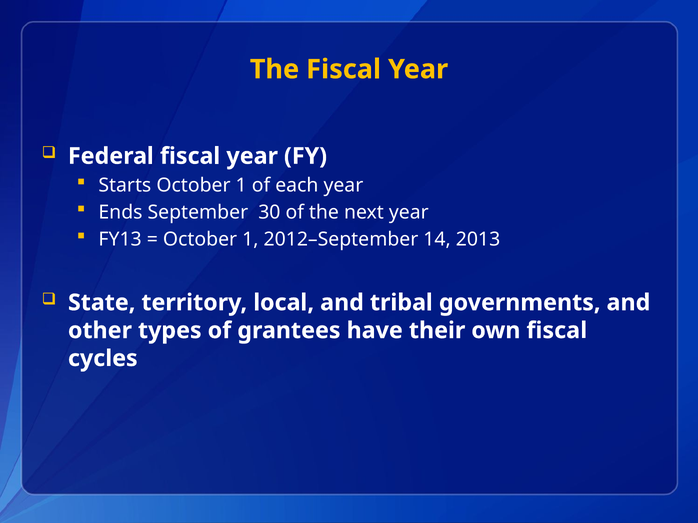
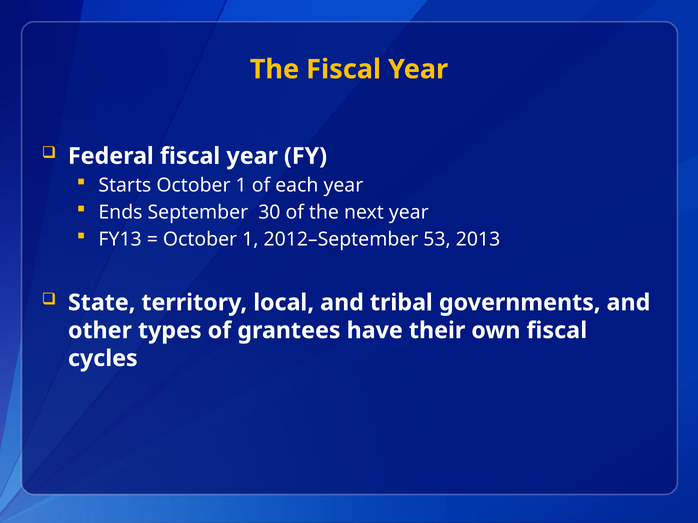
14: 14 -> 53
